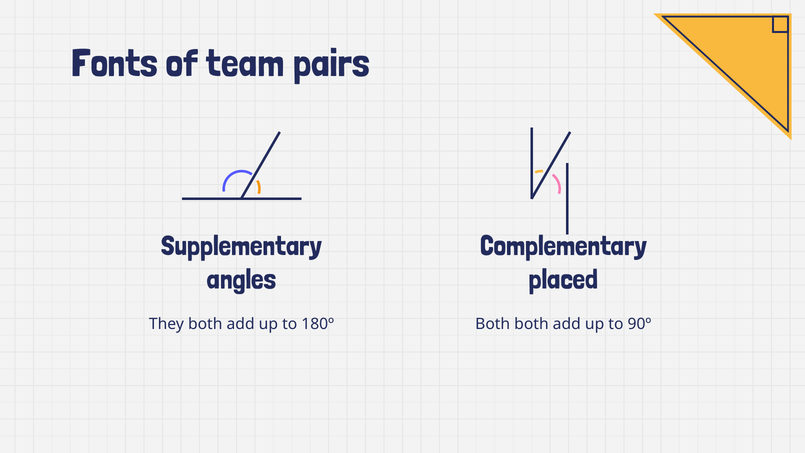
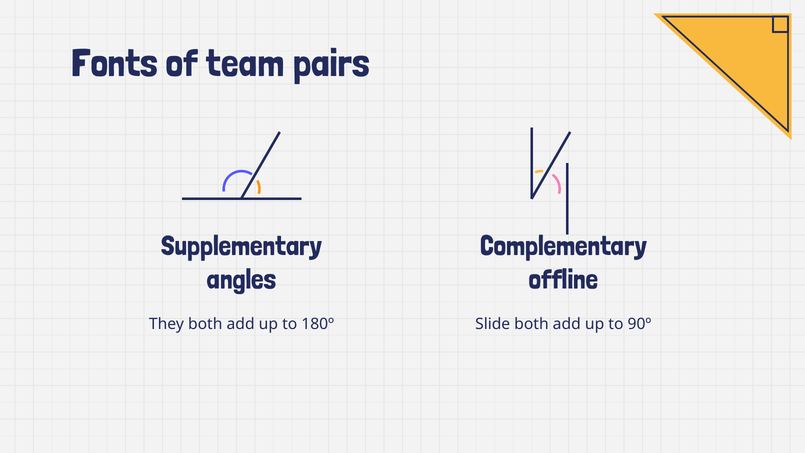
placed: placed -> offline
180º Both: Both -> Slide
